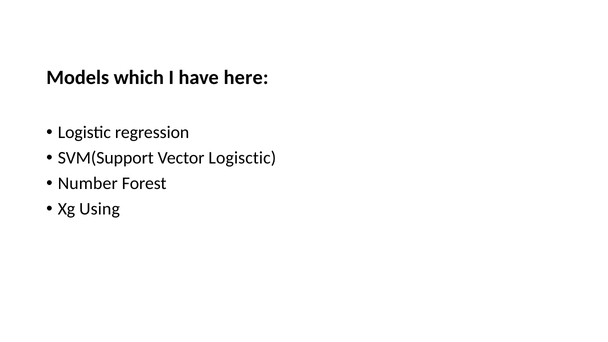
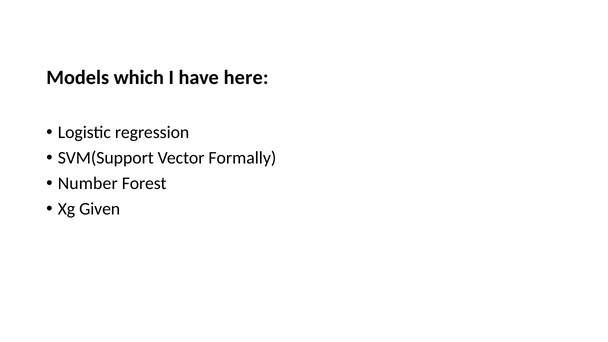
Logisctic: Logisctic -> Formally
Using: Using -> Given
